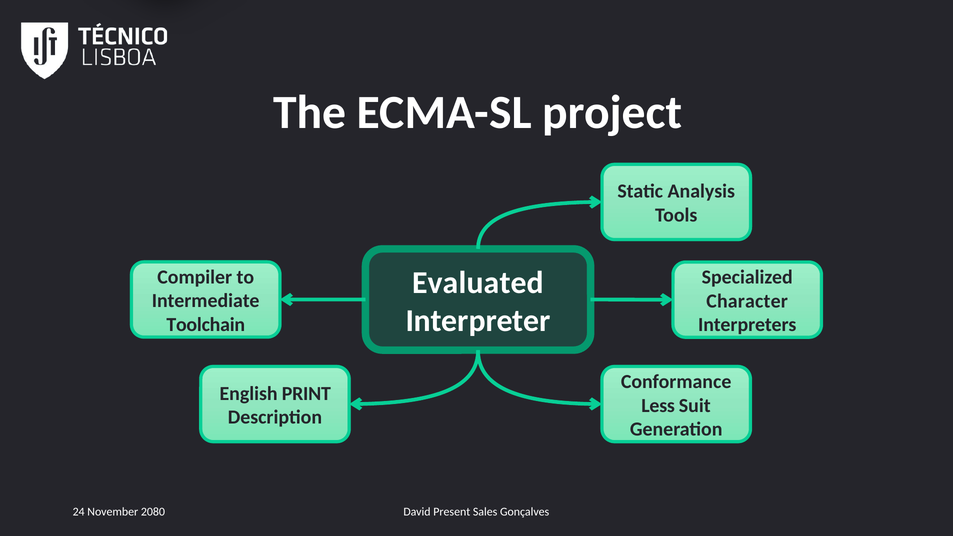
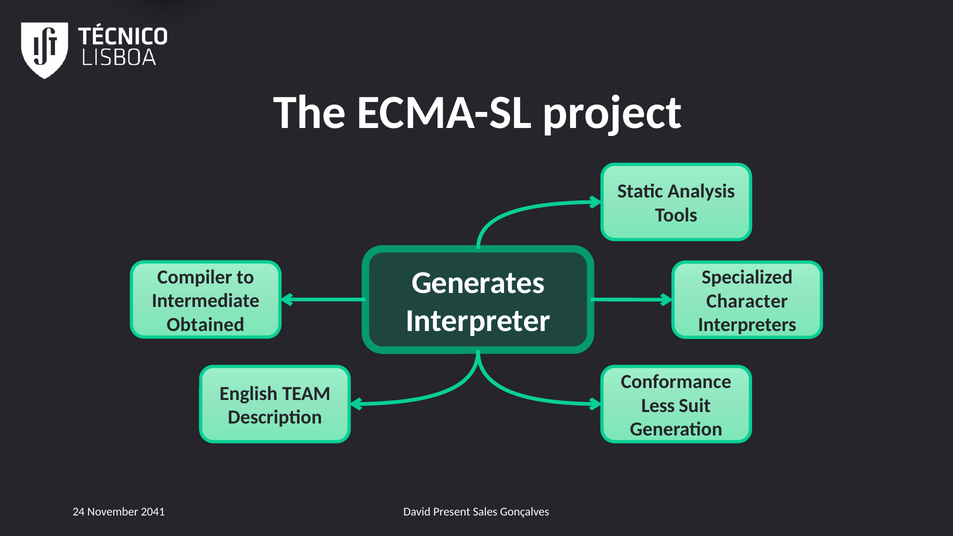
Evaluated: Evaluated -> Generates
Toolchain: Toolchain -> Obtained
PRINT: PRINT -> TEAM
2080: 2080 -> 2041
